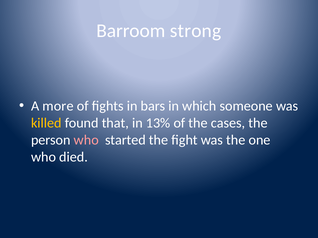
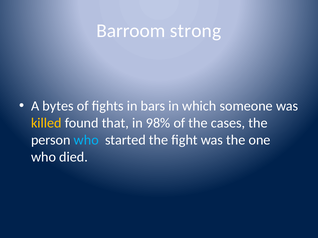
more: more -> bytes
13%: 13% -> 98%
who at (86, 140) colour: pink -> light blue
